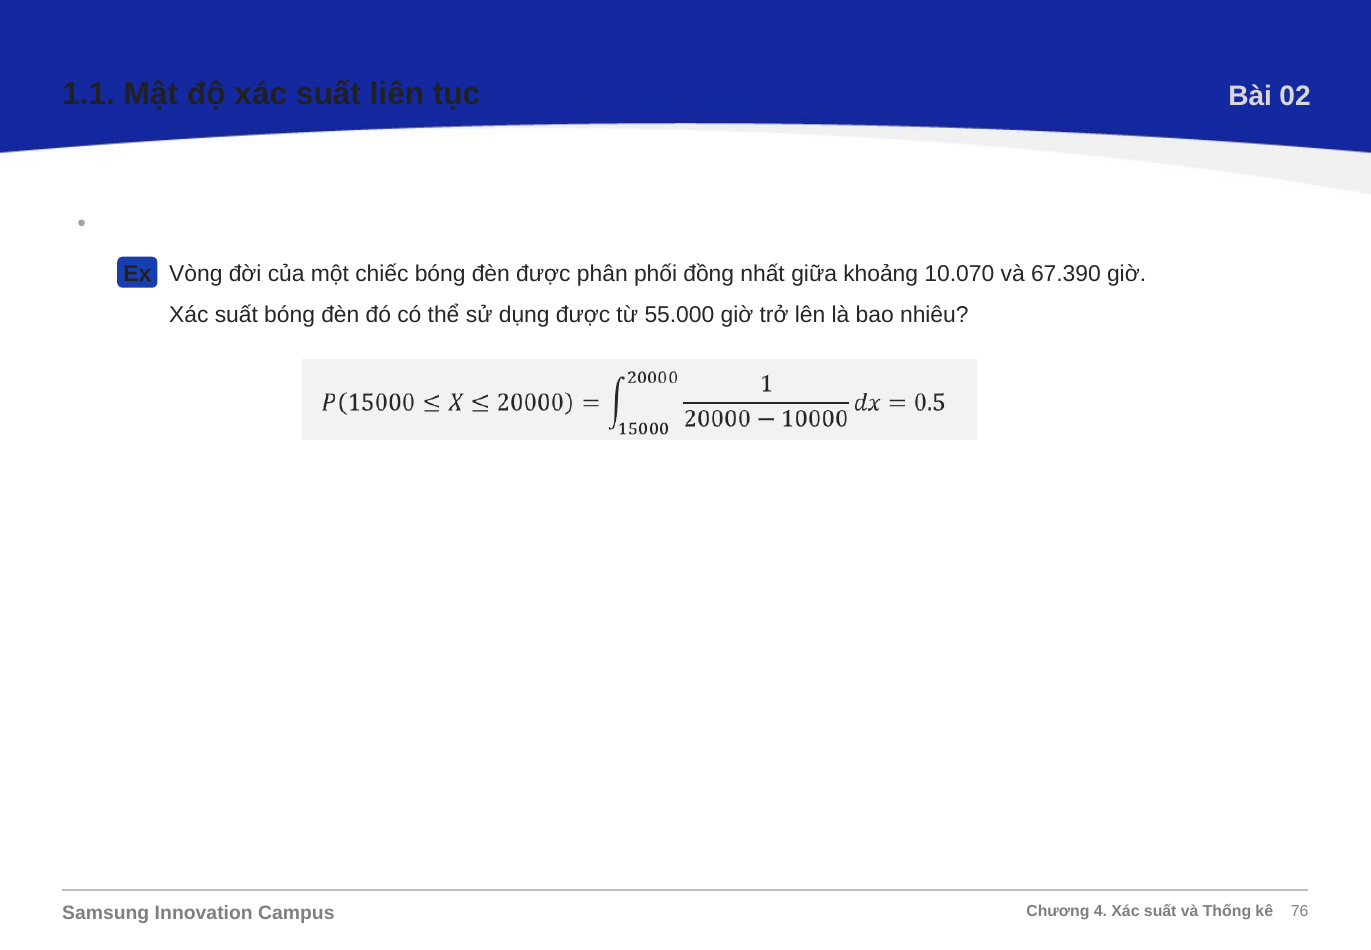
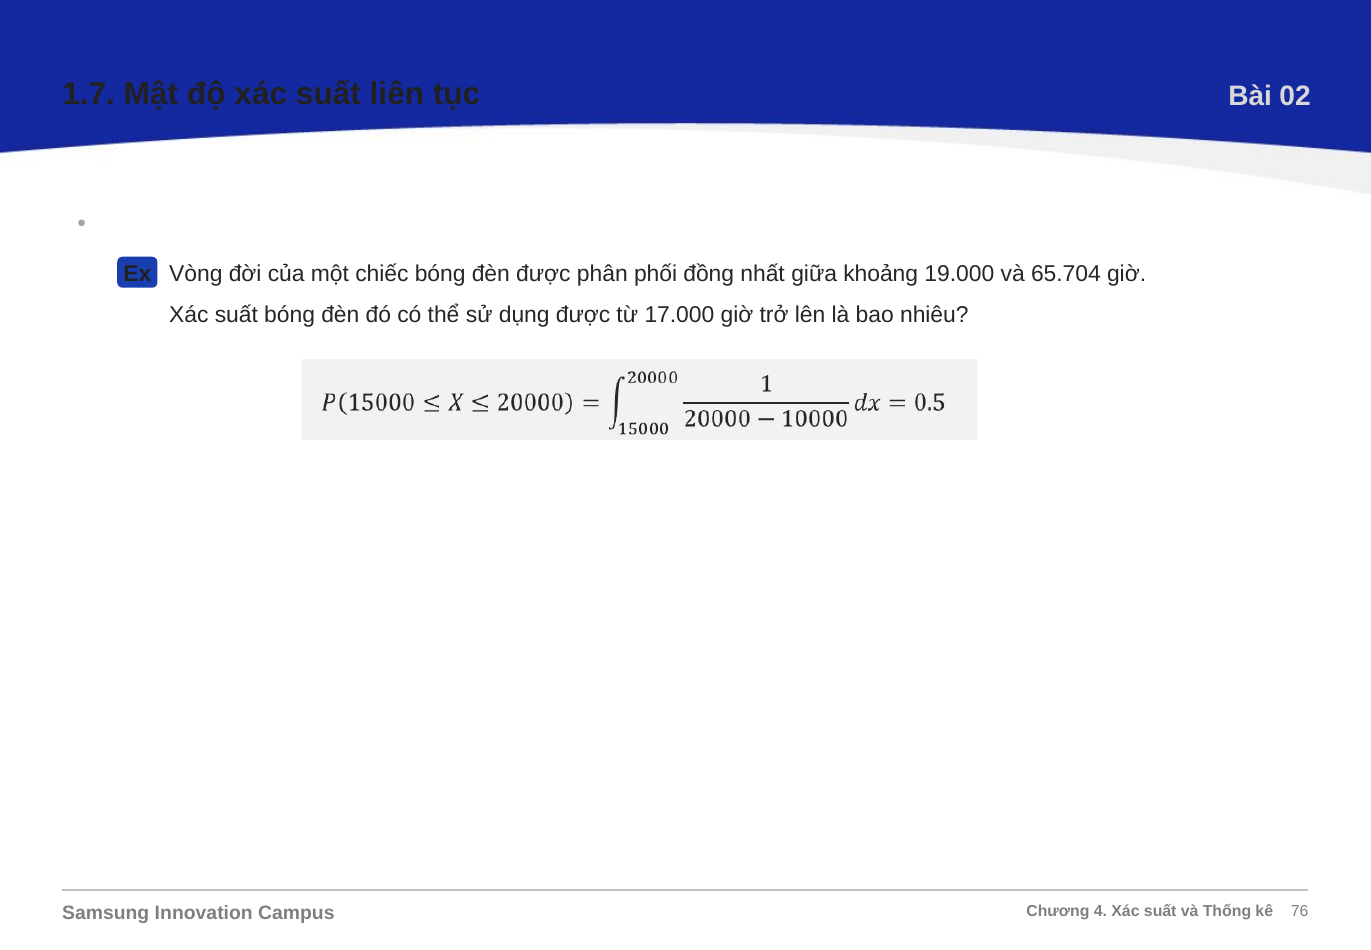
1.1: 1.1 -> 1.7
10.070: 10.070 -> 19.000
67.390: 67.390 -> 65.704
55.000: 55.000 -> 17.000
